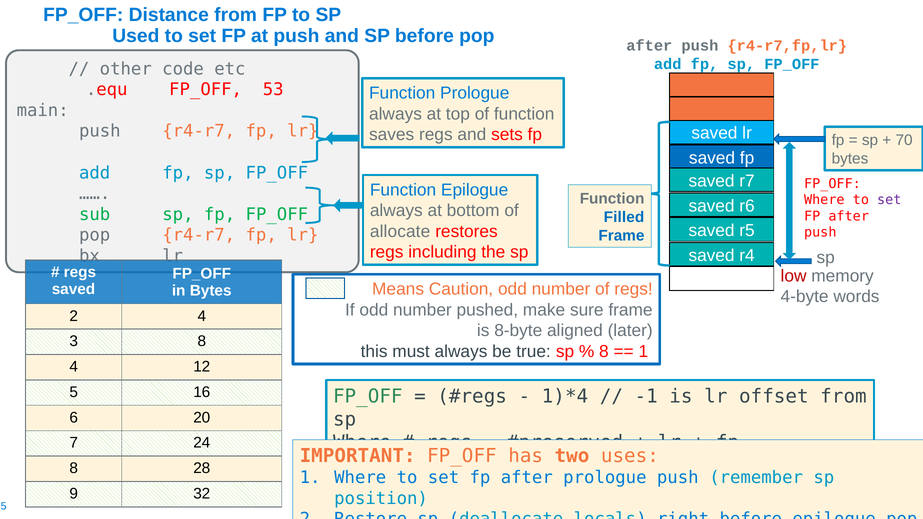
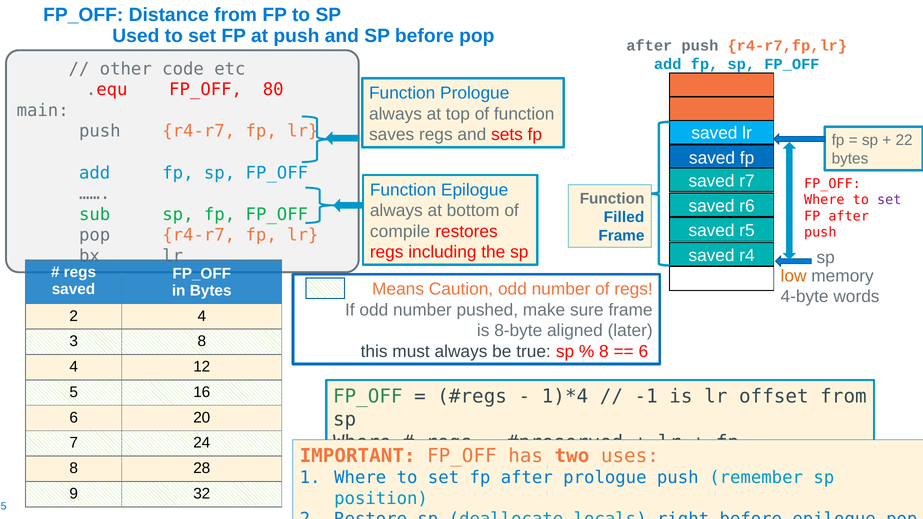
53: 53 -> 80
70: 70 -> 22
allocate: allocate -> compile
low colour: red -> orange
1 at (643, 352): 1 -> 6
